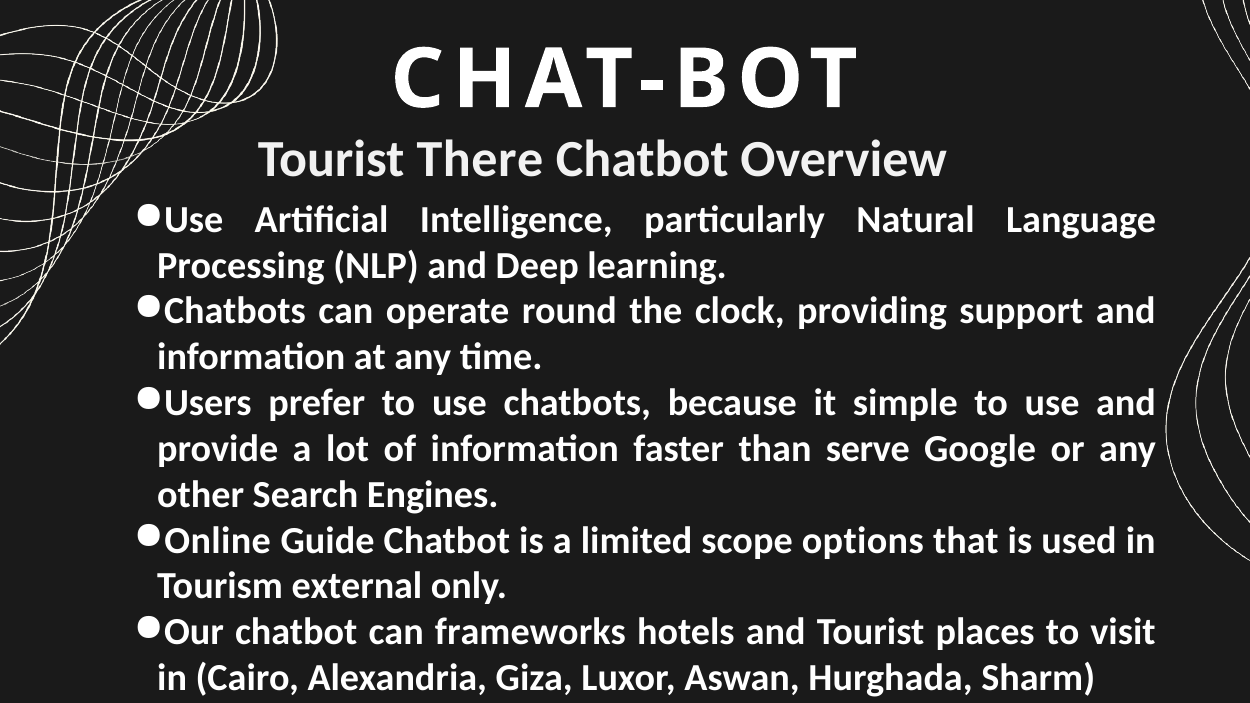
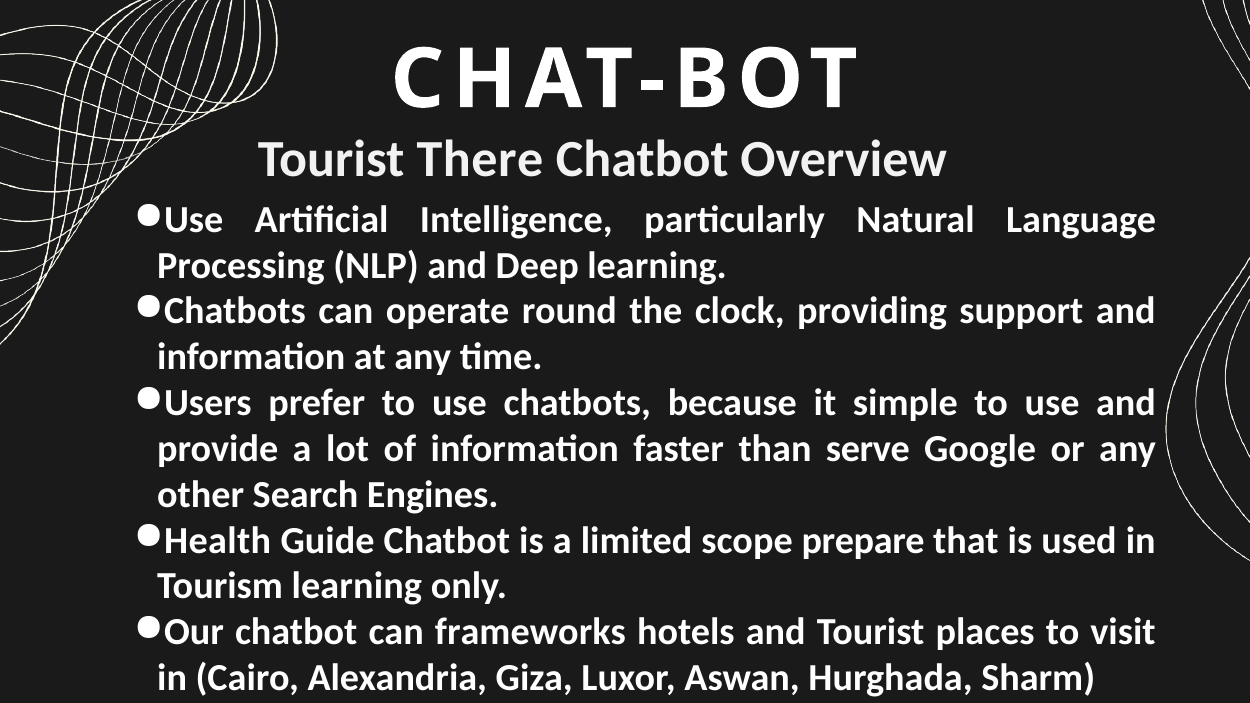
Online: Online -> Health
options: options -> prepare
Tourism external: external -> learning
